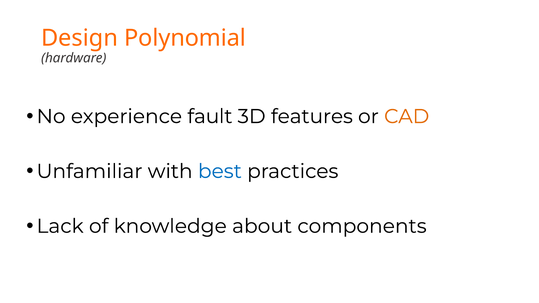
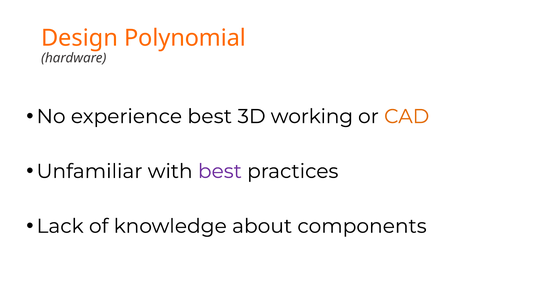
experience fault: fault -> best
features: features -> working
best at (220, 171) colour: blue -> purple
